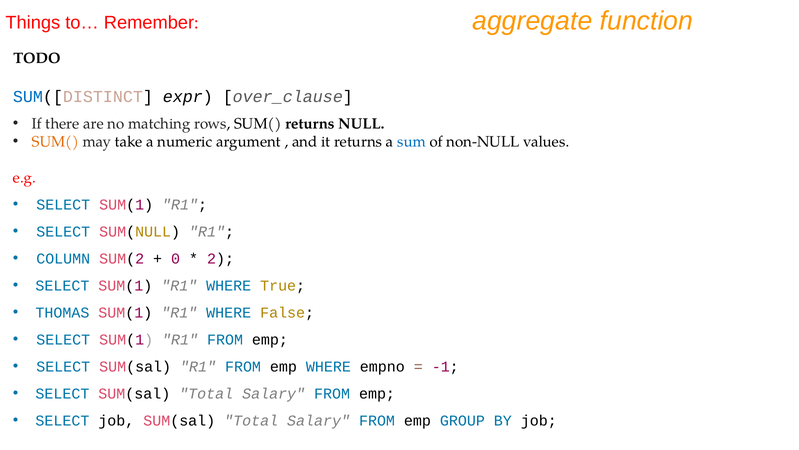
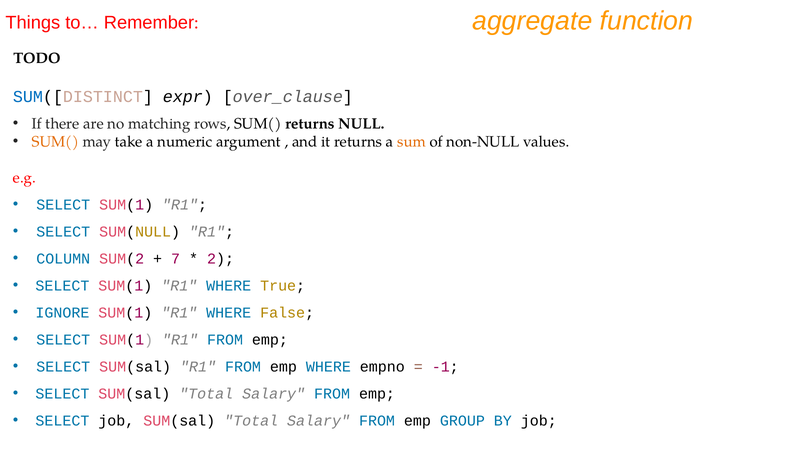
sum colour: blue -> orange
0: 0 -> 7
THOMAS: THOMAS -> IGNORE
